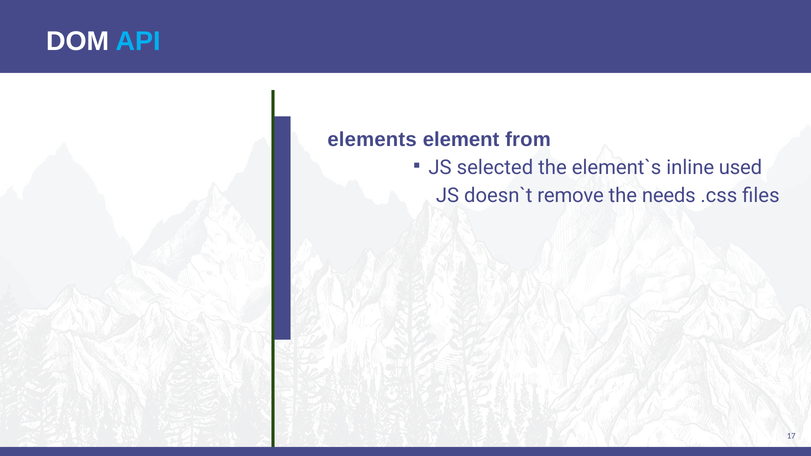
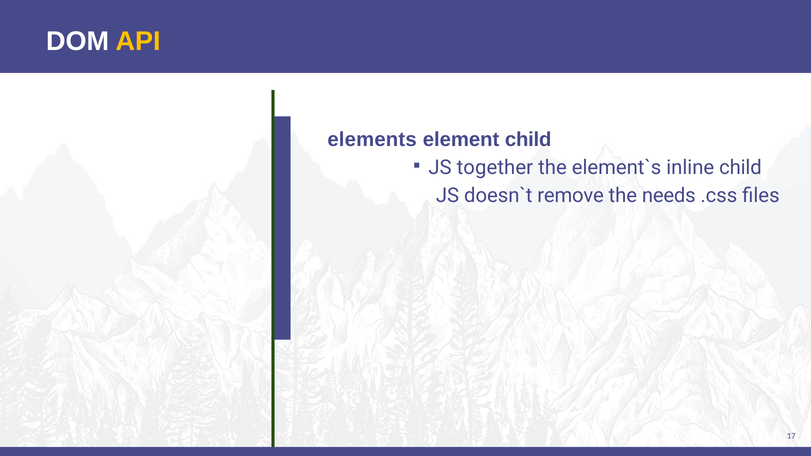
API colour: light blue -> yellow
element from: from -> child
selected: selected -> together
inline used: used -> child
